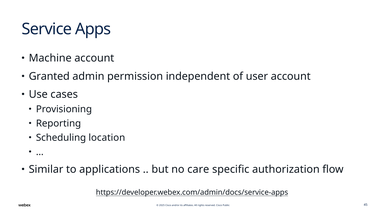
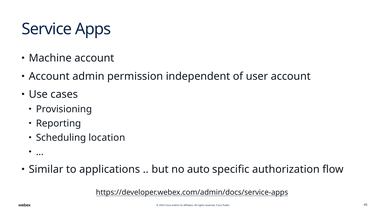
Granted at (49, 76): Granted -> Account
care: care -> auto
